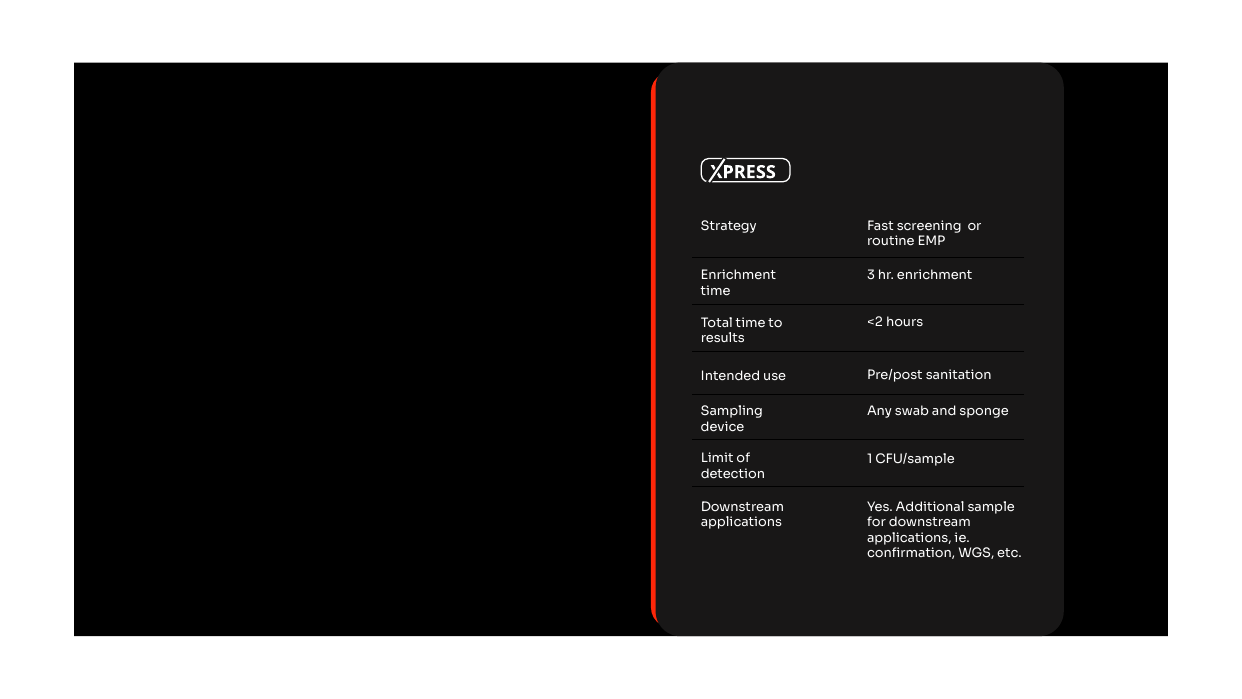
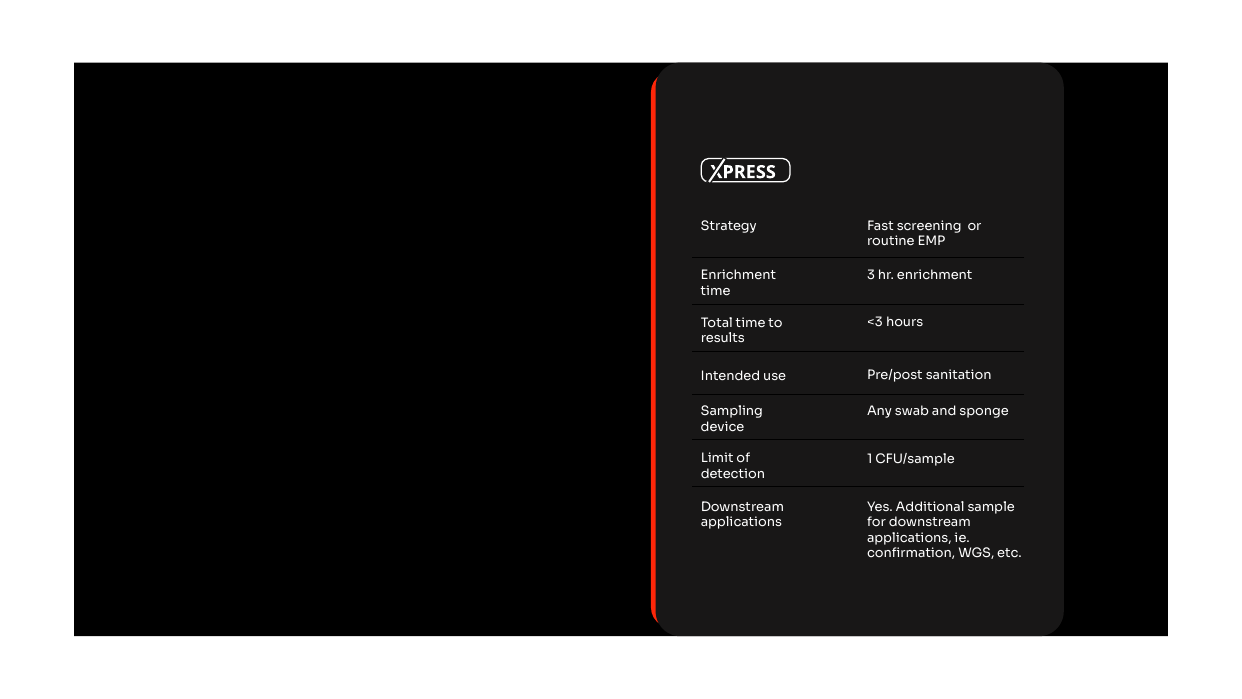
<2: <2 -> <3
